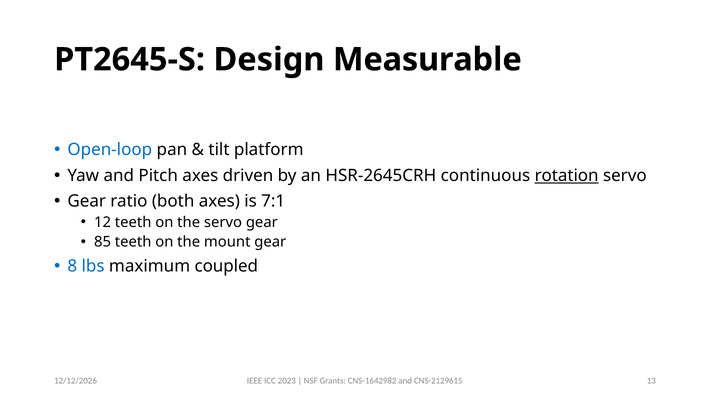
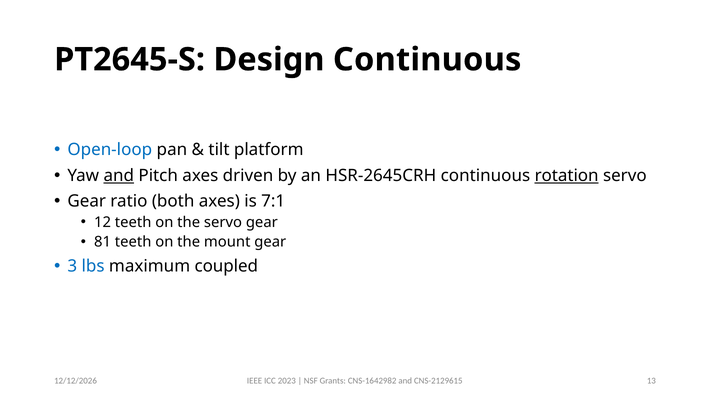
Design Measurable: Measurable -> Continuous
and at (119, 176) underline: none -> present
85: 85 -> 81
8: 8 -> 3
